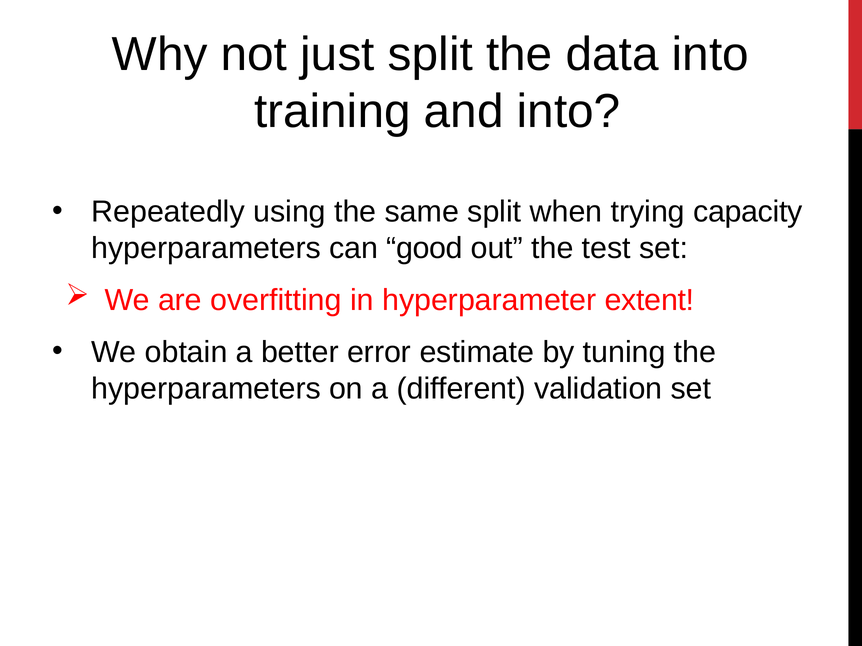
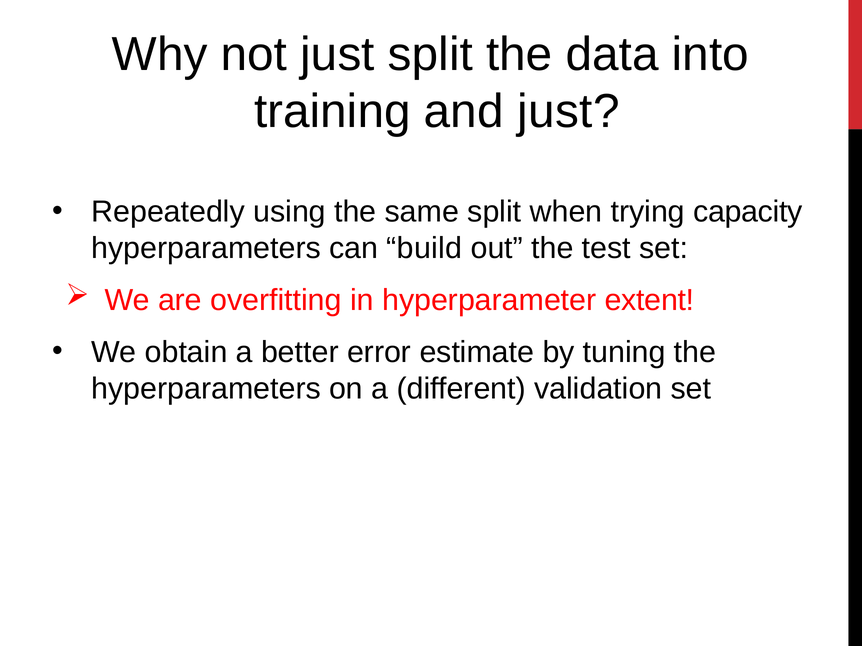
and into: into -> just
good: good -> build
